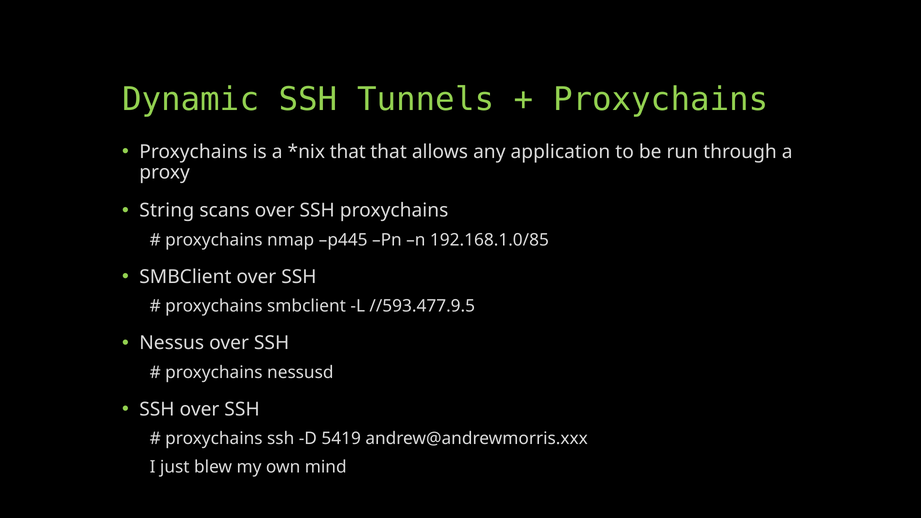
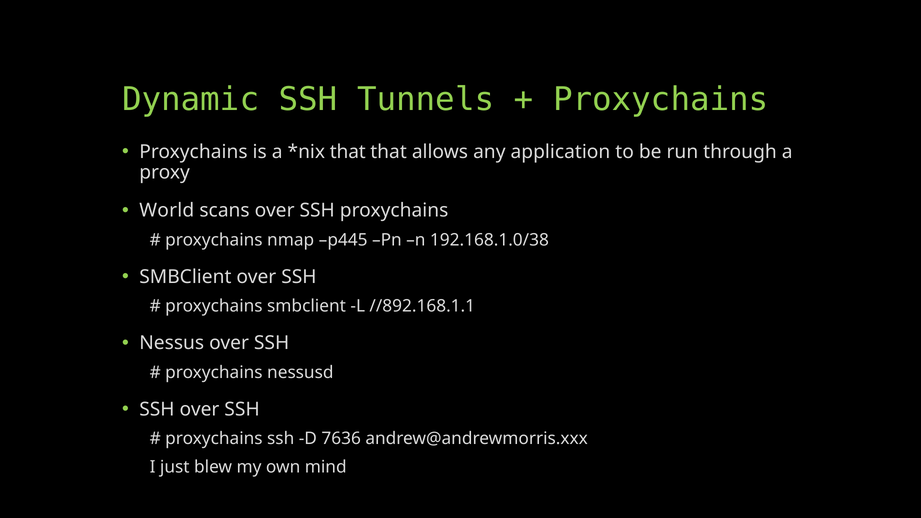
String: String -> World
192.168.1.0/85: 192.168.1.0/85 -> 192.168.1.0/38
//593.477.9.5: //593.477.9.5 -> //892.168.1.1
5419: 5419 -> 7636
